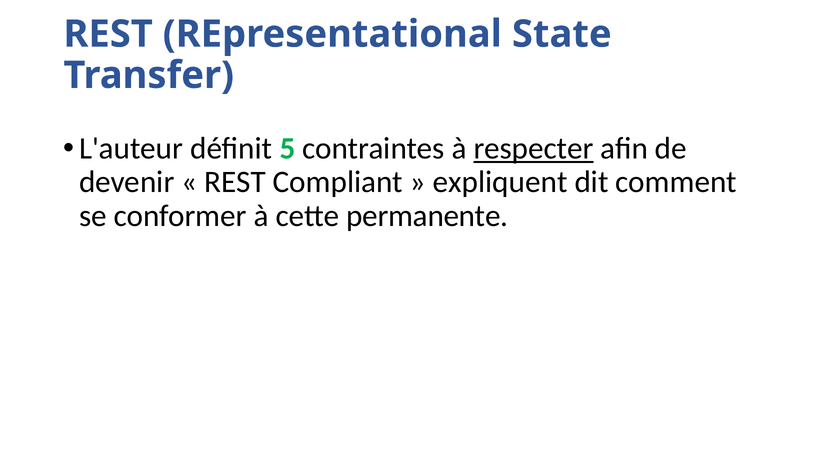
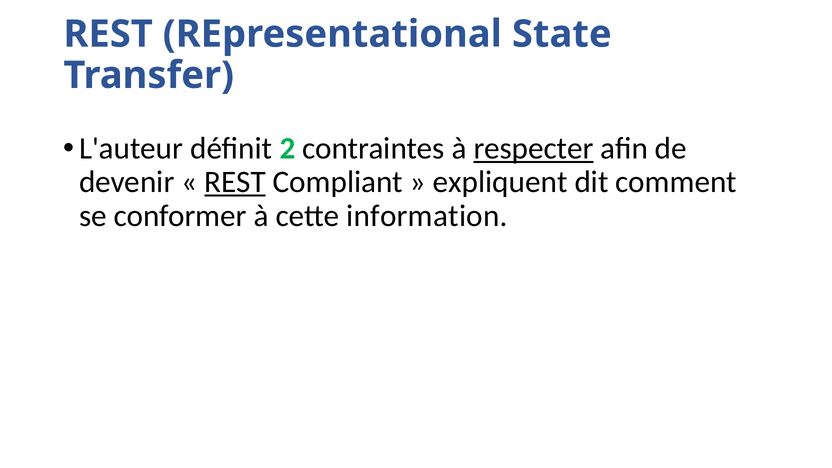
5: 5 -> 2
REST at (235, 182) underline: none -> present
permanente: permanente -> information
